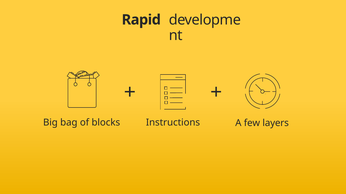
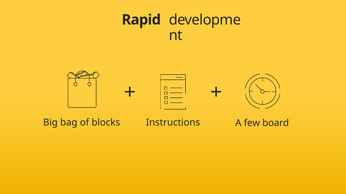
layers: layers -> board
